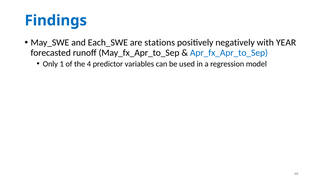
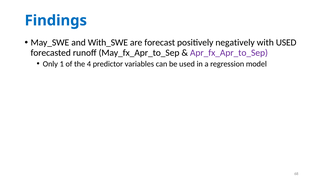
Each_SWE: Each_SWE -> With_SWE
stations: stations -> forecast
with YEAR: YEAR -> USED
Apr_fx_Apr_to_Sep colour: blue -> purple
